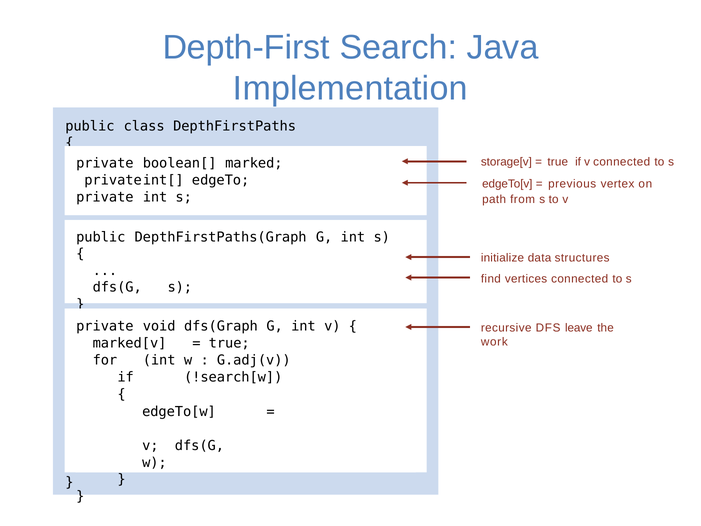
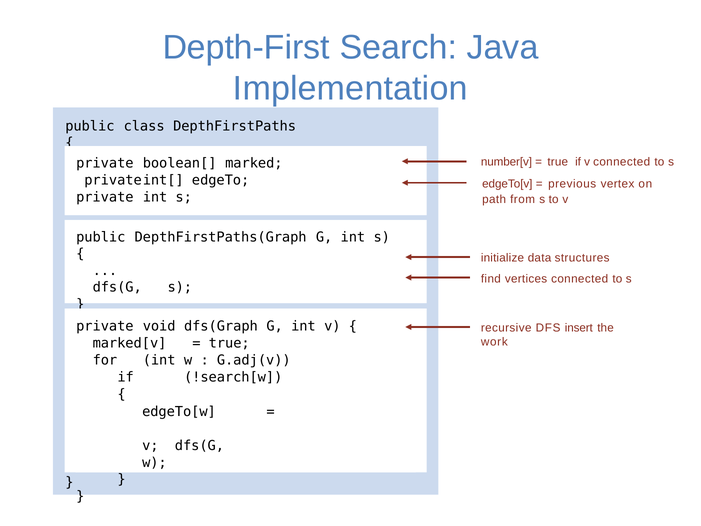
storage[v: storage[v -> number[v
leave: leave -> insert
